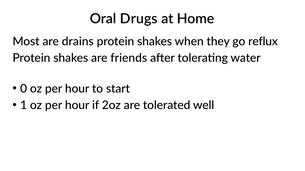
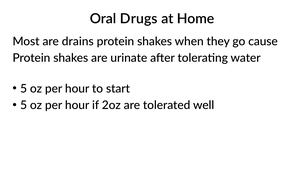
reflux: reflux -> cause
friends: friends -> urinate
0 at (24, 89): 0 -> 5
1 at (24, 106): 1 -> 5
